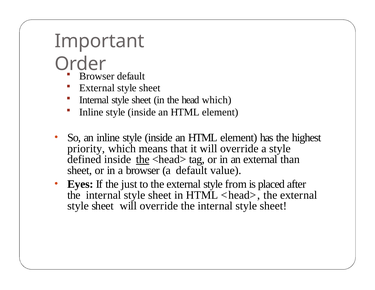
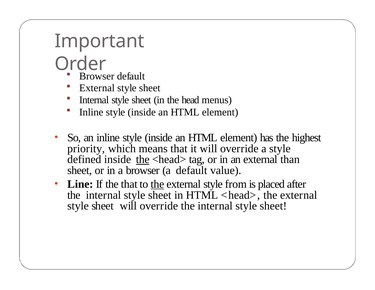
head which: which -> menus
Eyes: Eyes -> Line
the just: just -> that
the at (157, 184) underline: none -> present
